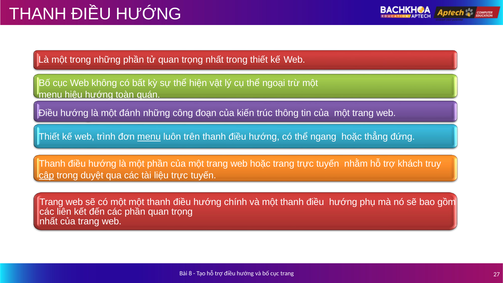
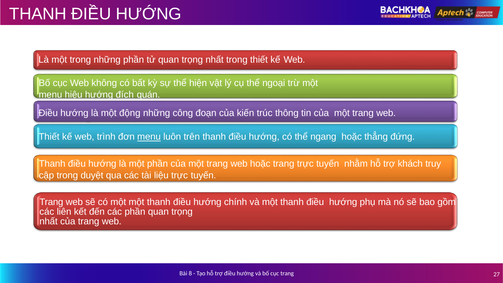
toàn: toàn -> đích
đánh: đánh -> động
cập underline: present -> none
